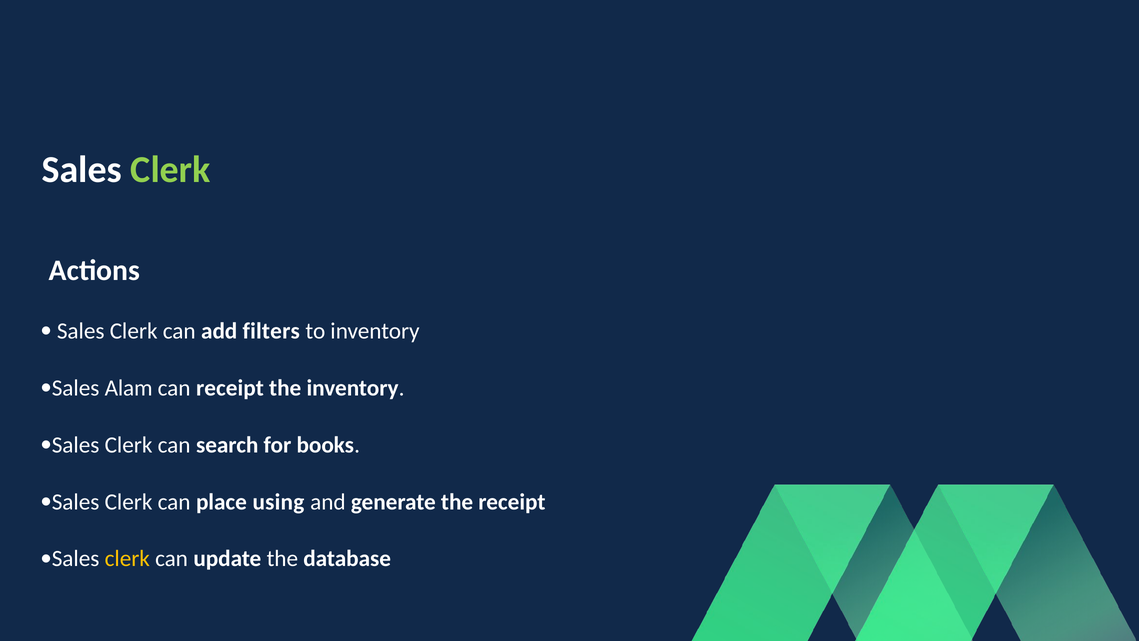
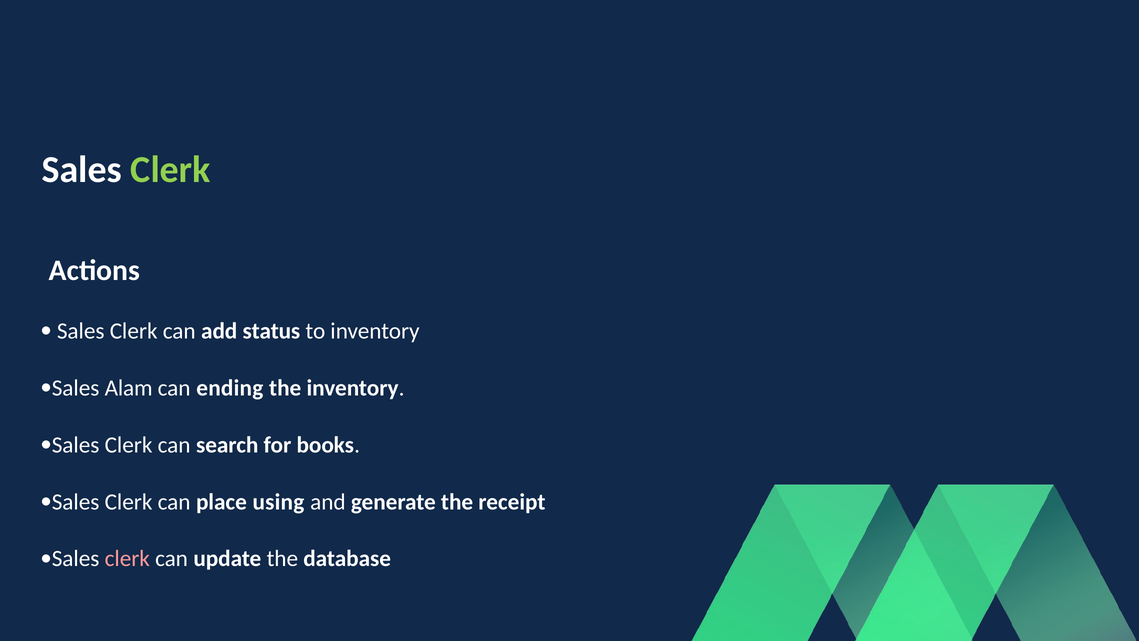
filters: filters -> status
can receipt: receipt -> ending
clerk at (127, 559) colour: yellow -> pink
